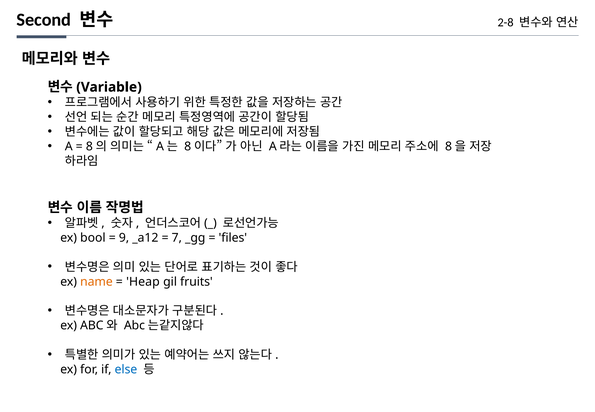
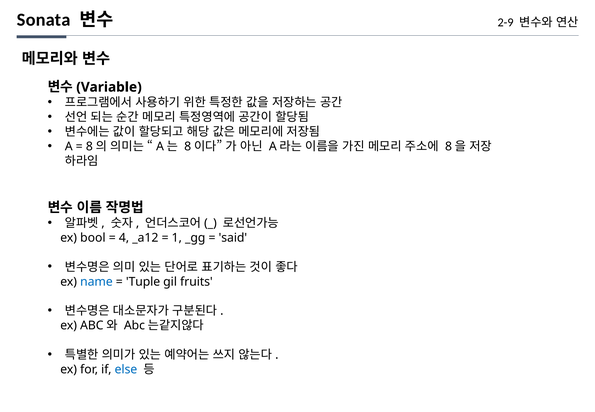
Second: Second -> Sonata
2-8: 2-8 -> 2-9
9: 9 -> 4
7: 7 -> 1
files: files -> said
name colour: orange -> blue
Heap: Heap -> Tuple
